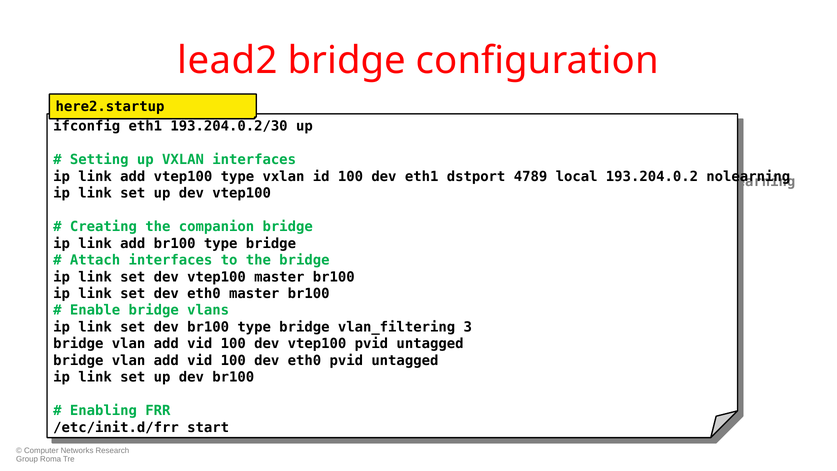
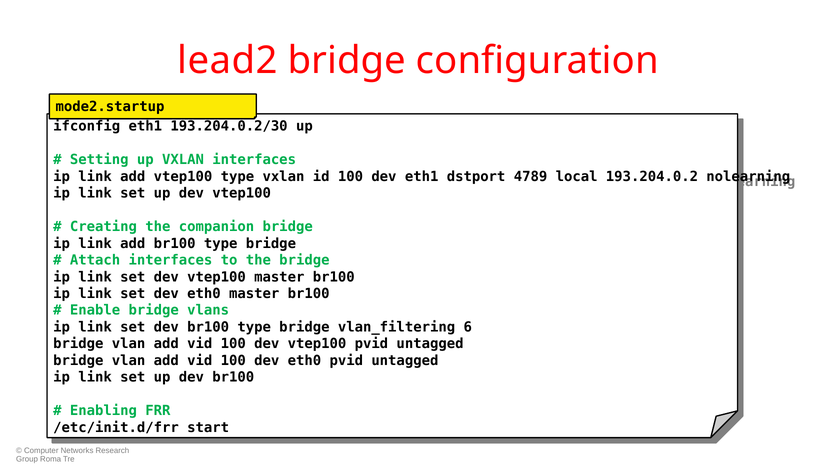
here2.startup: here2.startup -> mode2.startup
3: 3 -> 6
